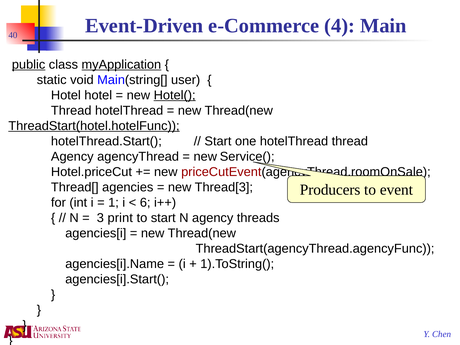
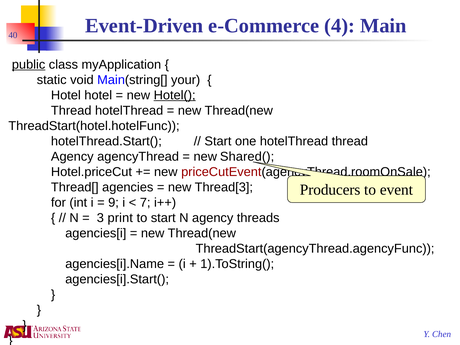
myApplication underline: present -> none
user: user -> your
ThreadStart(hotel.hotelFunc underline: present -> none
Service(: Service( -> Shared(
1: 1 -> 9
6: 6 -> 7
